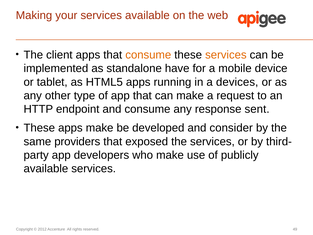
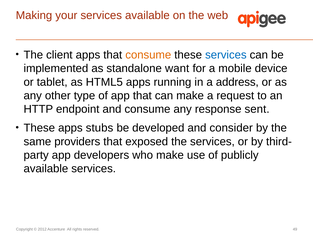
services at (226, 55) colour: orange -> blue
have: have -> want
devices: devices -> address
apps make: make -> stubs
